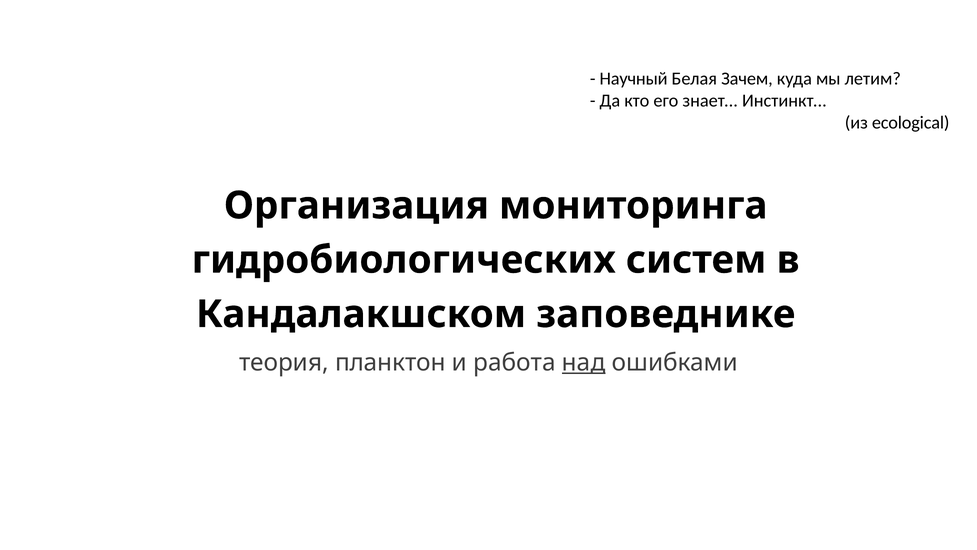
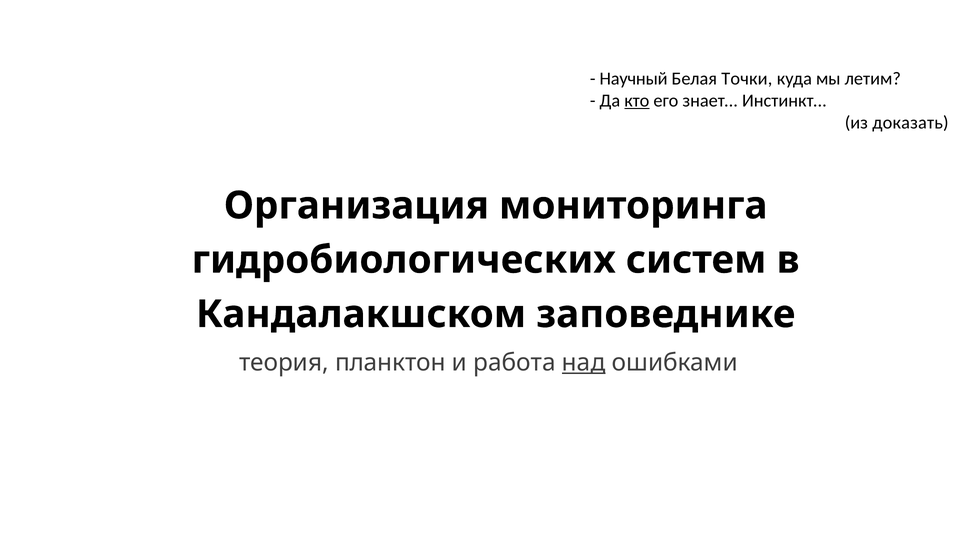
Зачем: Зачем -> Точки
кто underline: none -> present
ecological: ecological -> доказать
